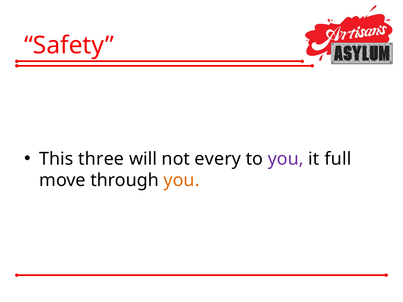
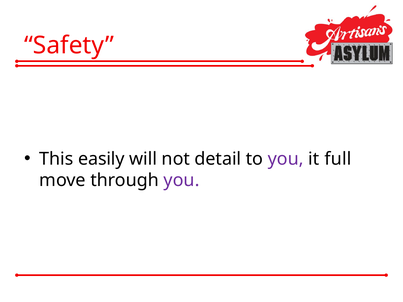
three: three -> easily
every: every -> detail
you at (182, 181) colour: orange -> purple
